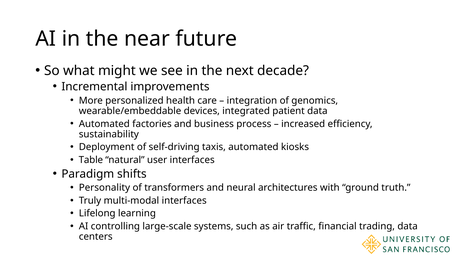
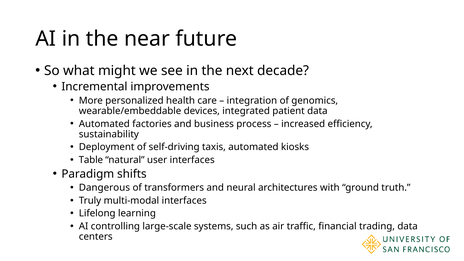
Personality: Personality -> Dangerous
